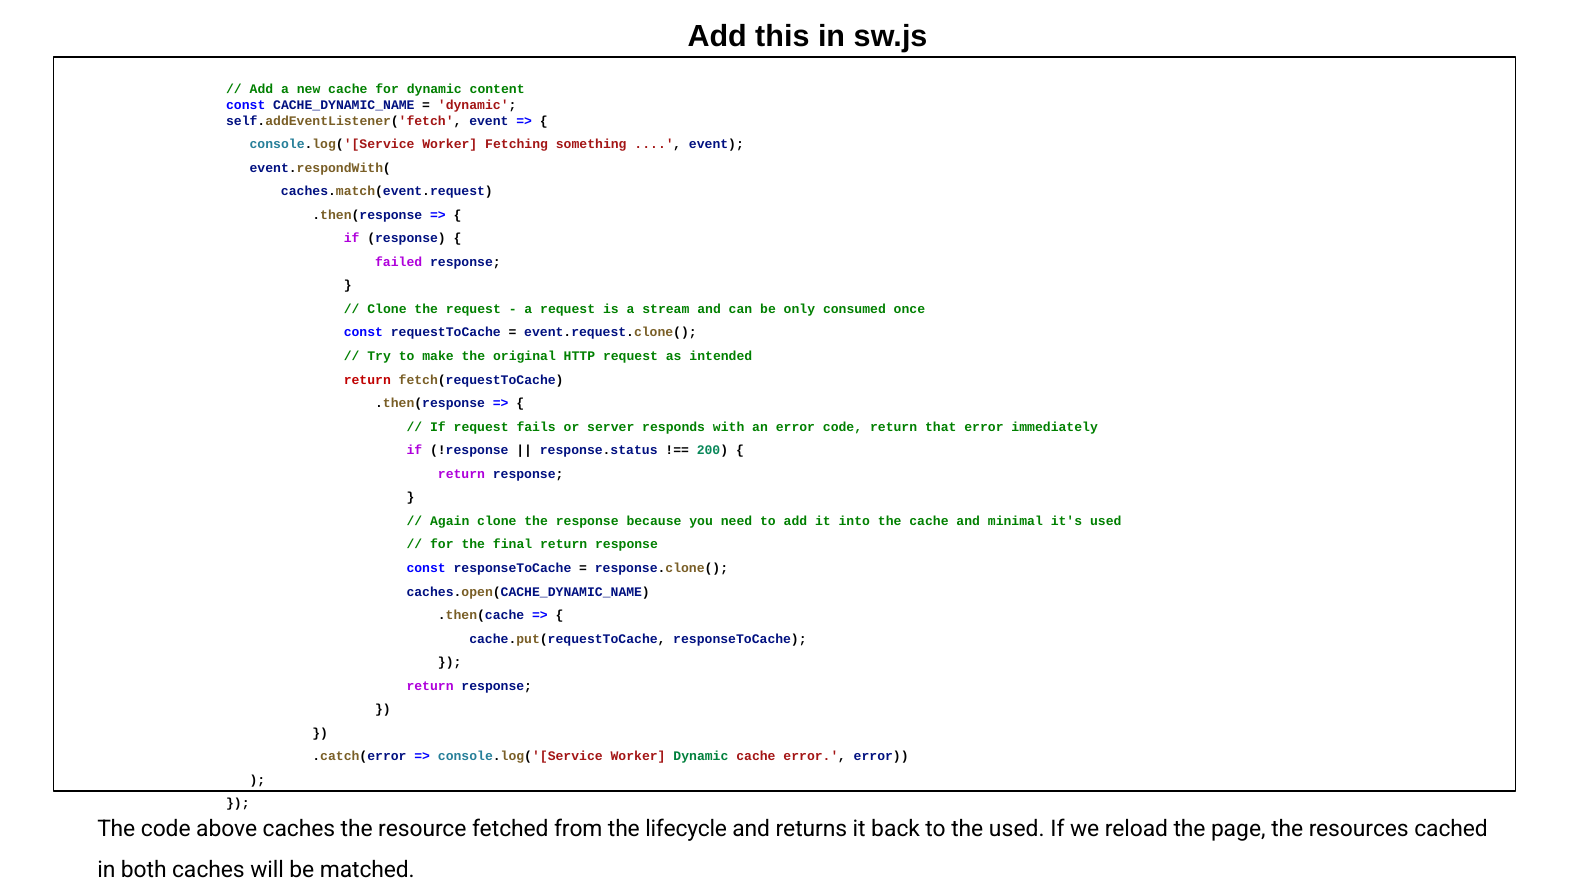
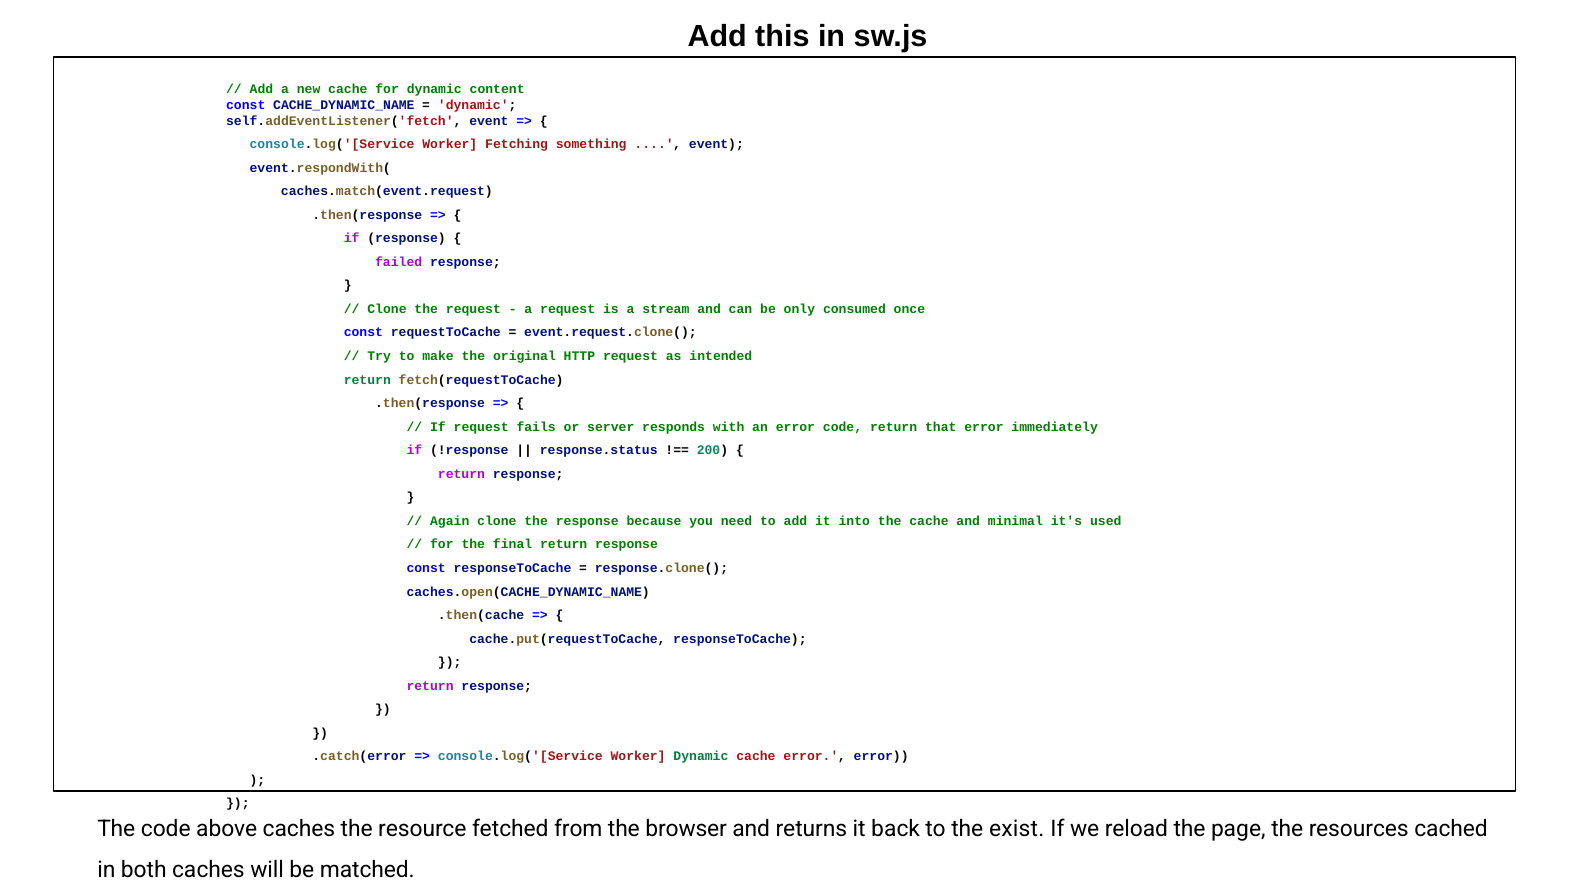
return at (367, 380) colour: red -> green
lifecycle: lifecycle -> browser
the used: used -> exist
